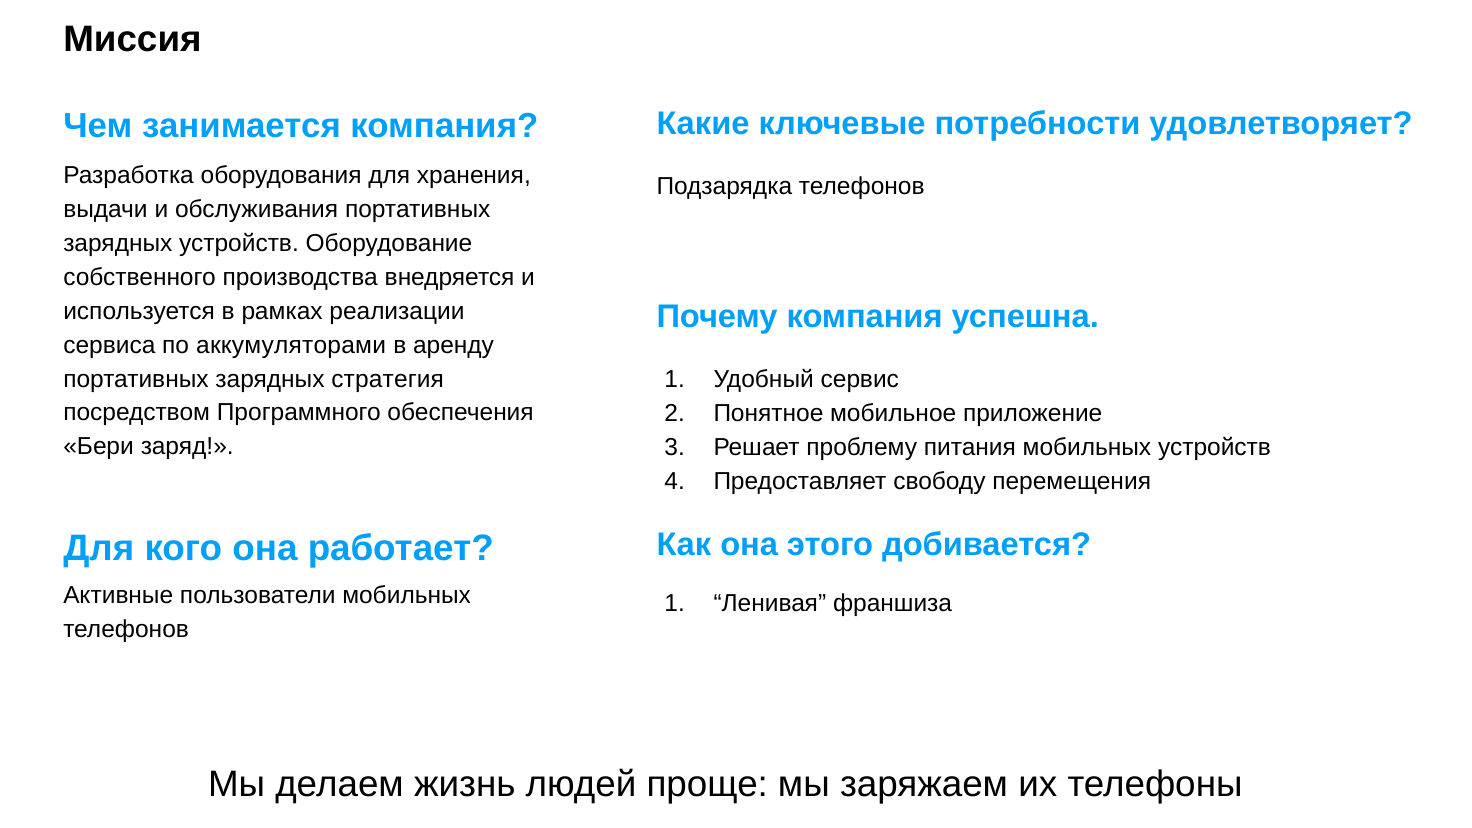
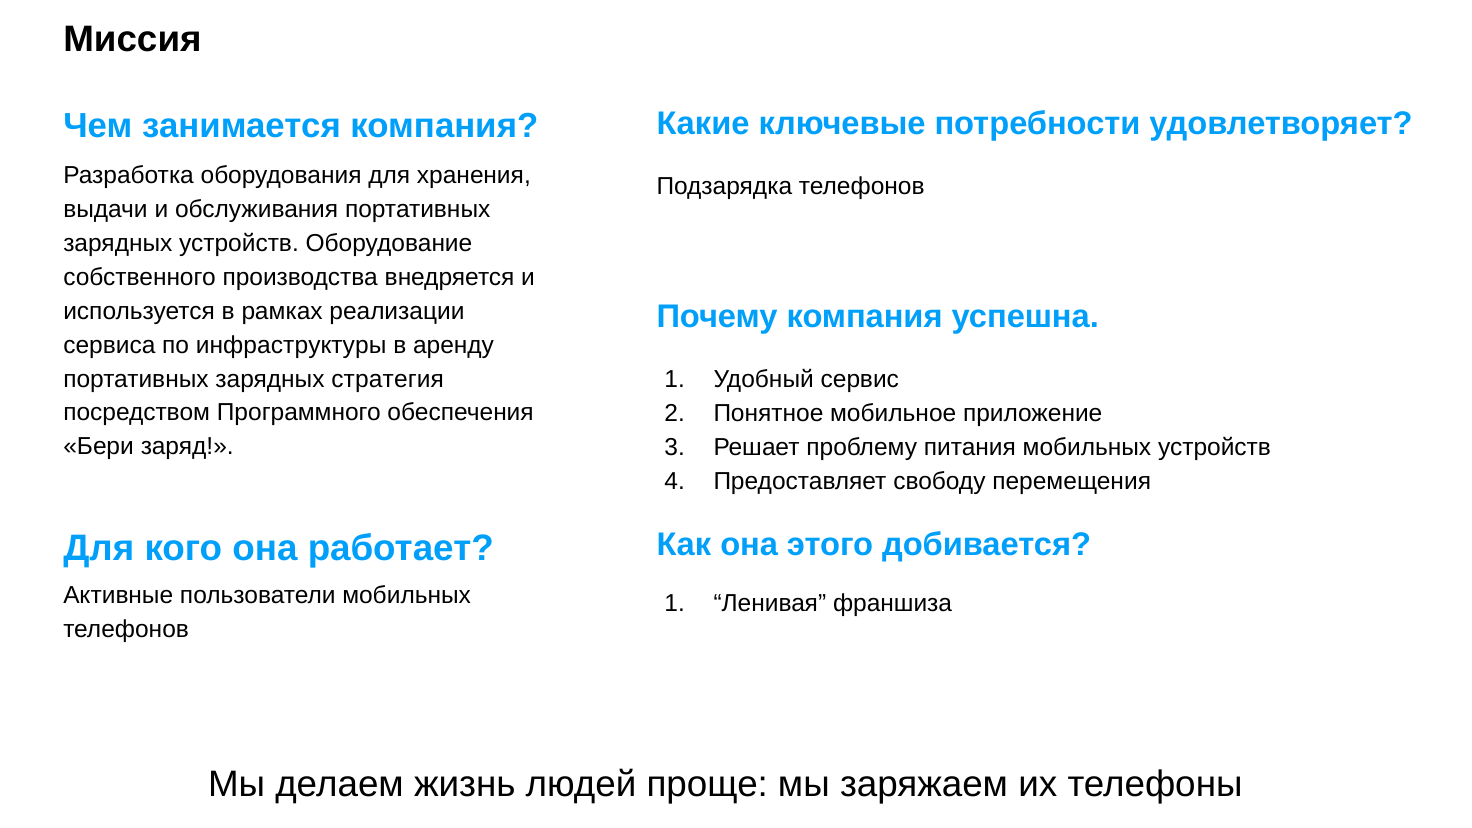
аккумуляторами: аккумуляторами -> инфраструктуры
